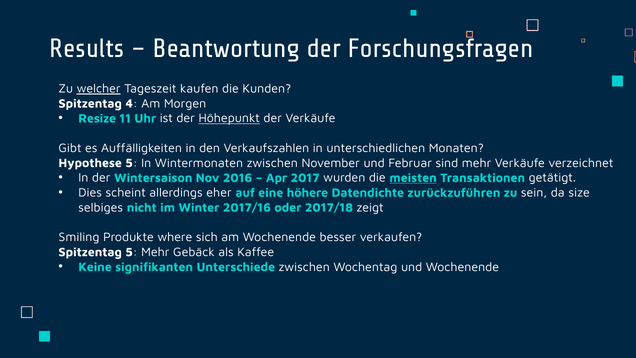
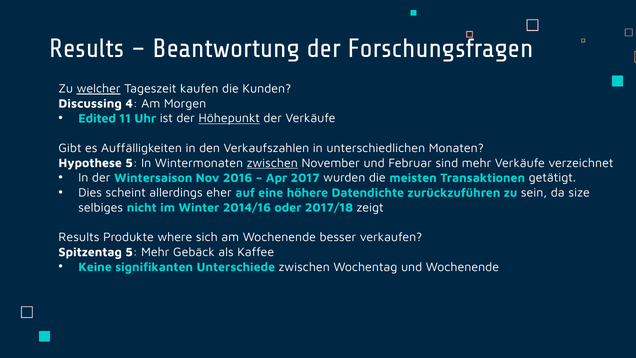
Spitzentag at (90, 103): Spitzentag -> Discussing
Resize: Resize -> Edited
zwischen at (272, 163) underline: none -> present
meisten underline: present -> none
2017/16: 2017/16 -> 2014/16
Smiling at (79, 237): Smiling -> Results
